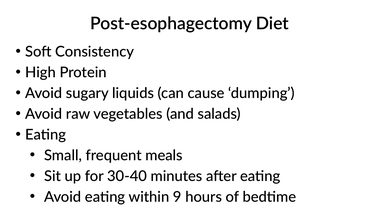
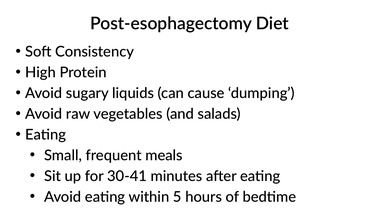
30-40: 30-40 -> 30-41
9: 9 -> 5
